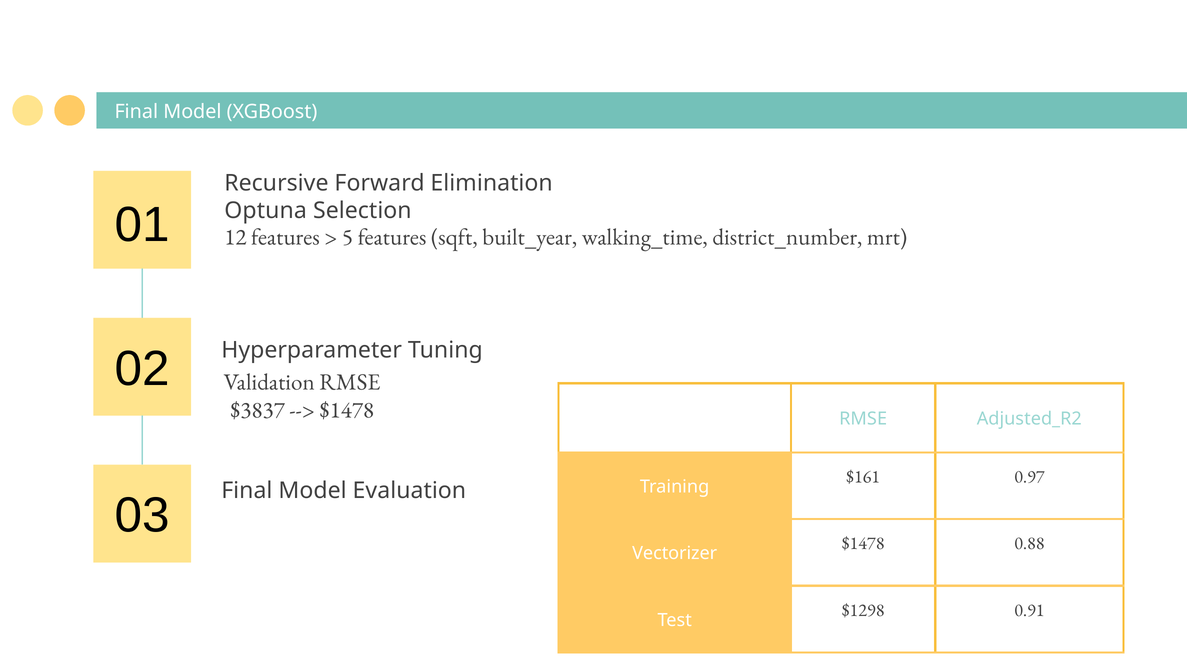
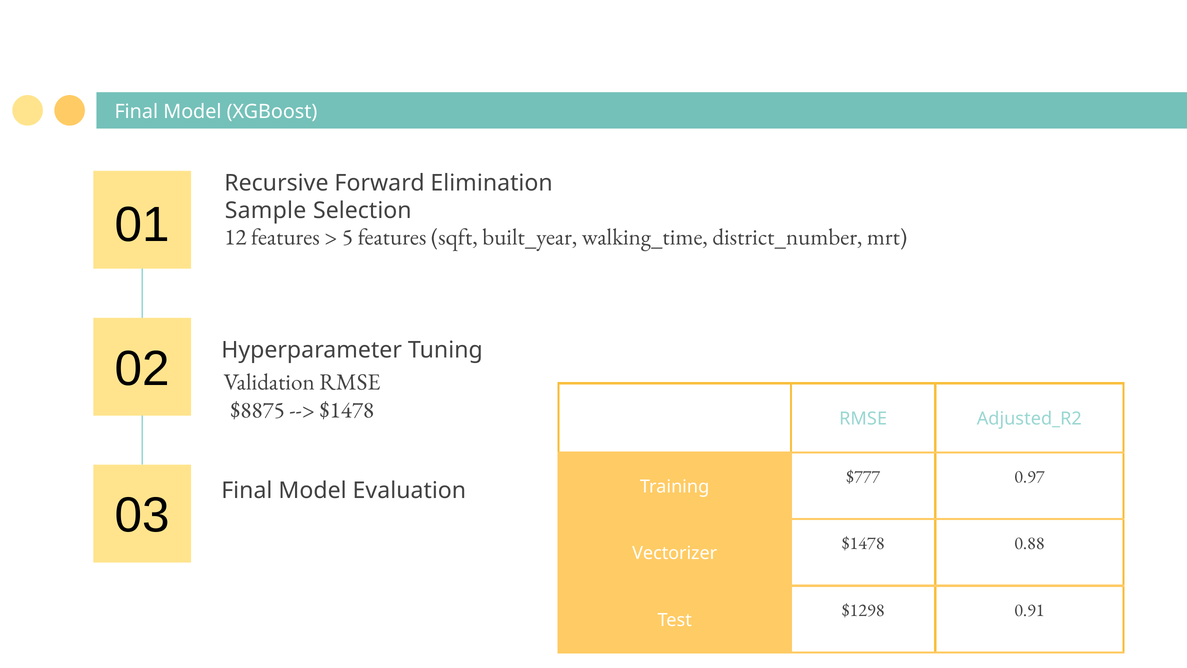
Optuna: Optuna -> Sample
$3837: $3837 -> $8875
$161: $161 -> $777
